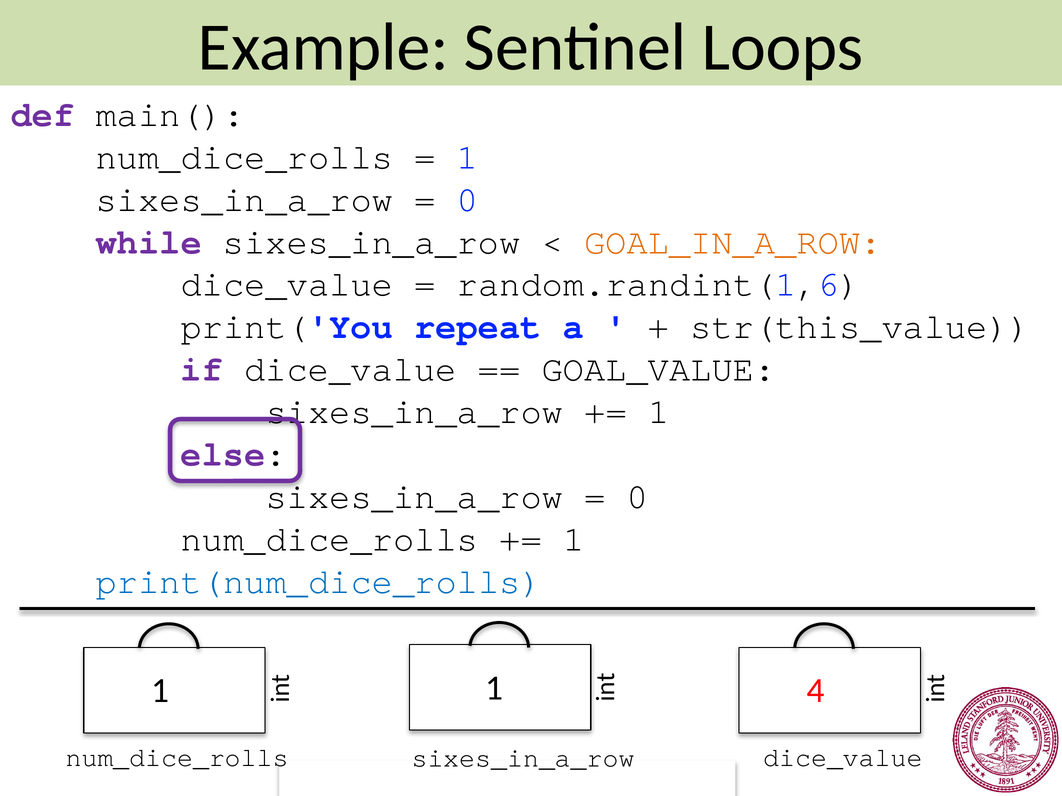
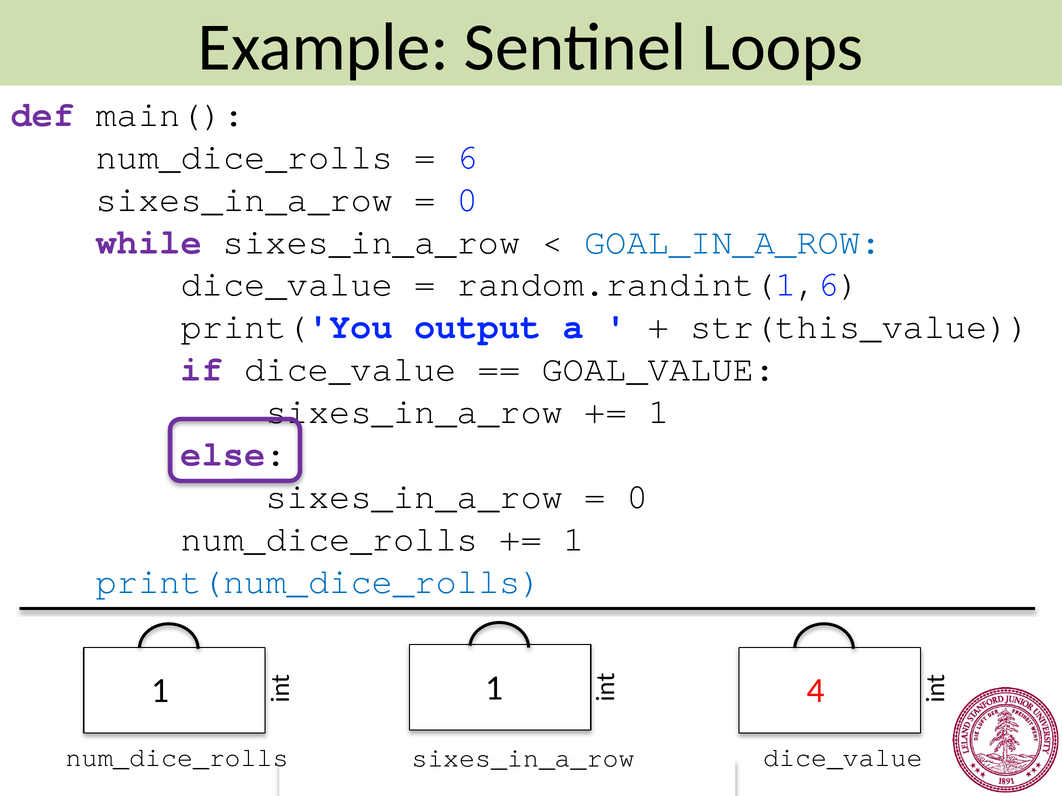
1 at (467, 157): 1 -> 6
GOAL_IN_A_ROW colour: orange -> blue
repeat: repeat -> output
